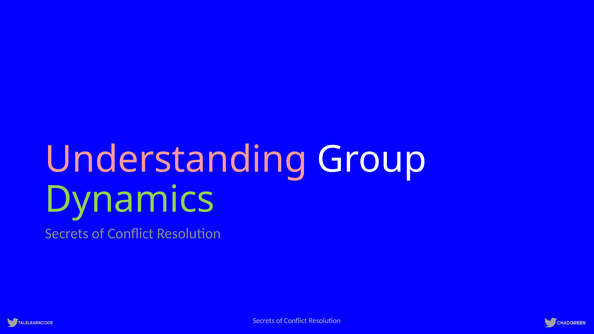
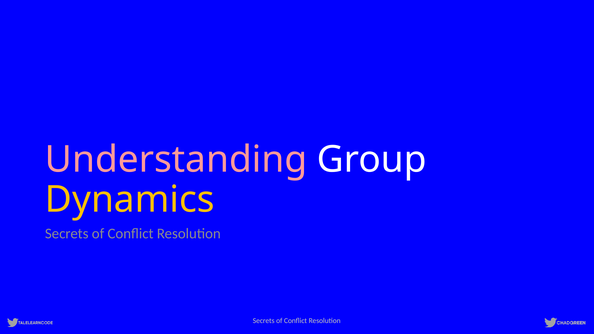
Dynamics colour: light green -> yellow
